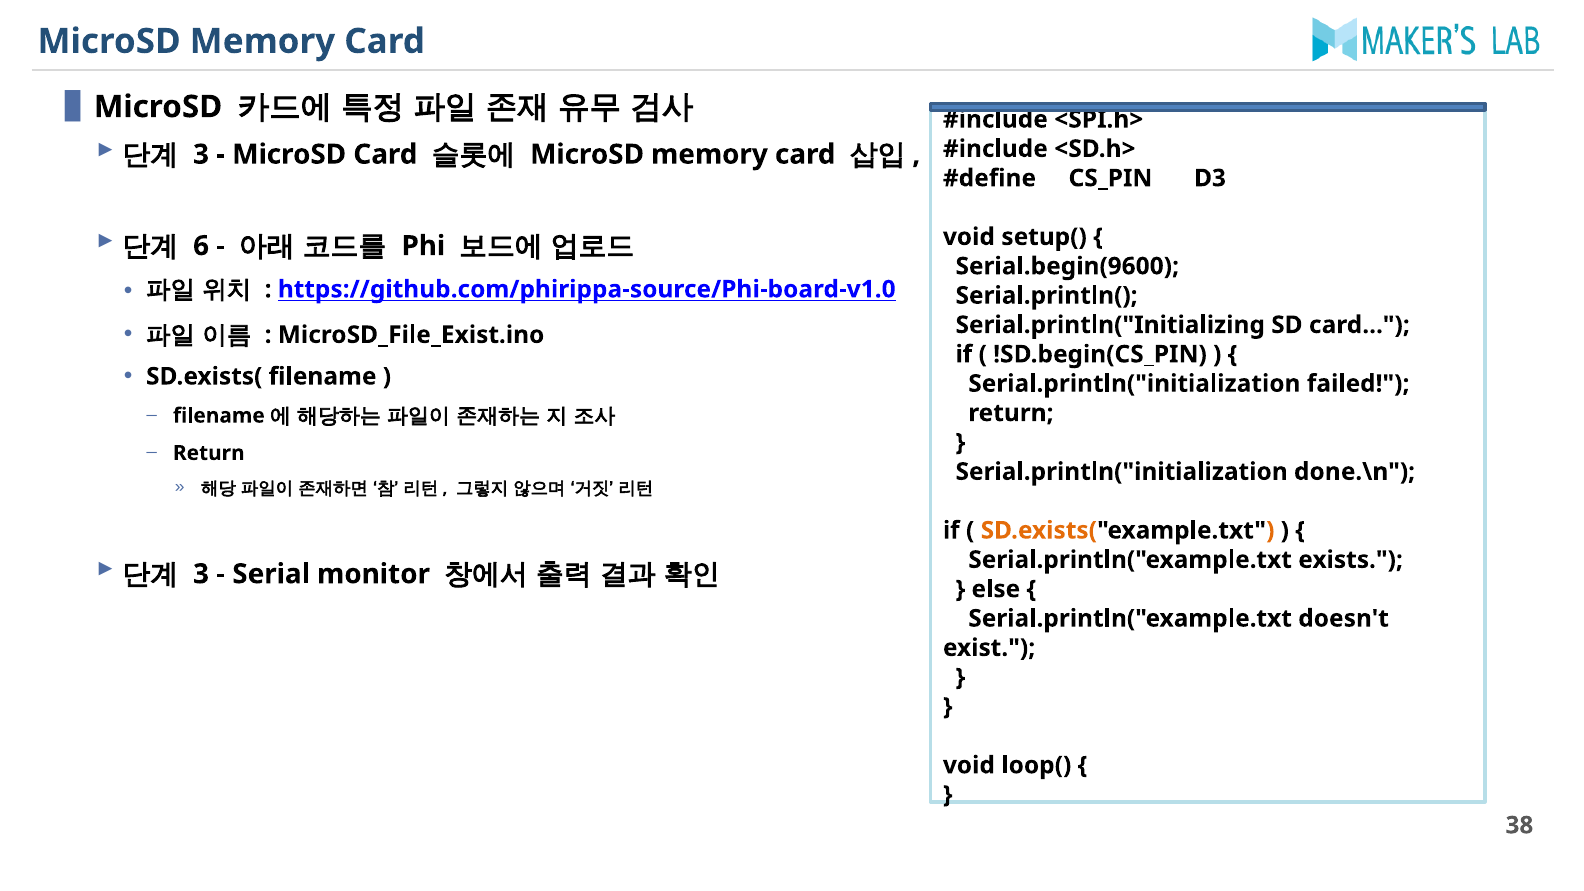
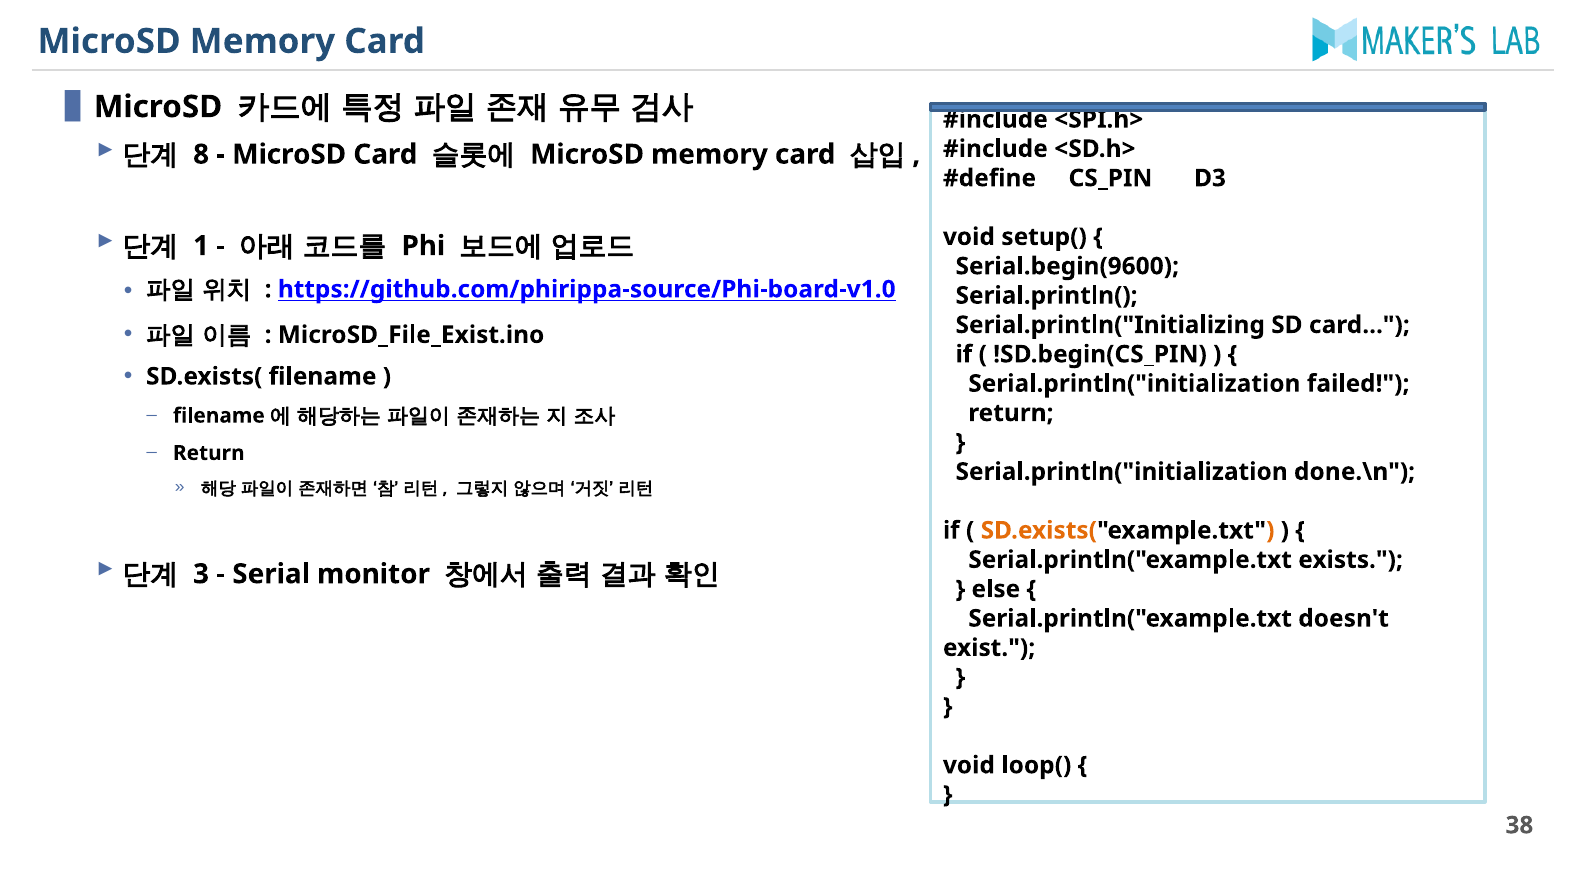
3 at (201, 154): 3 -> 8
6: 6 -> 1
